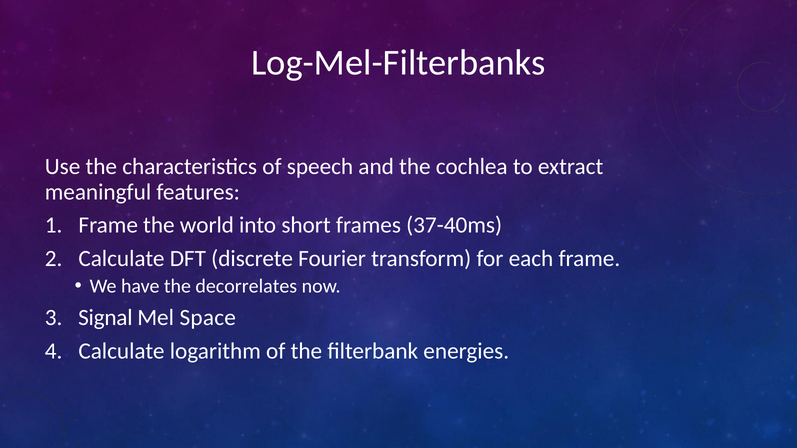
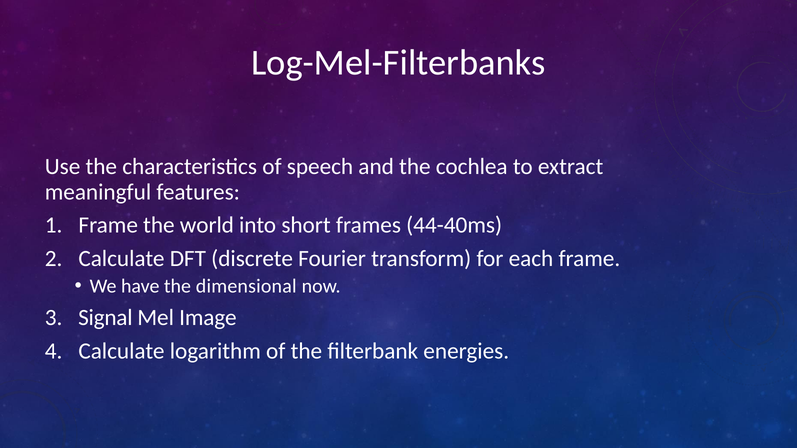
37-40ms: 37-40ms -> 44-40ms
decorrelates: decorrelates -> dimensional
Space: Space -> Image
